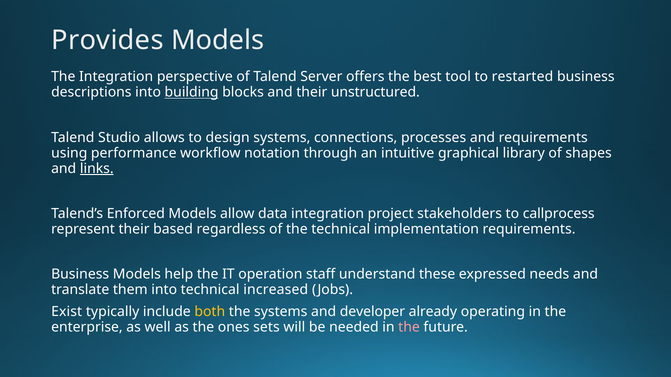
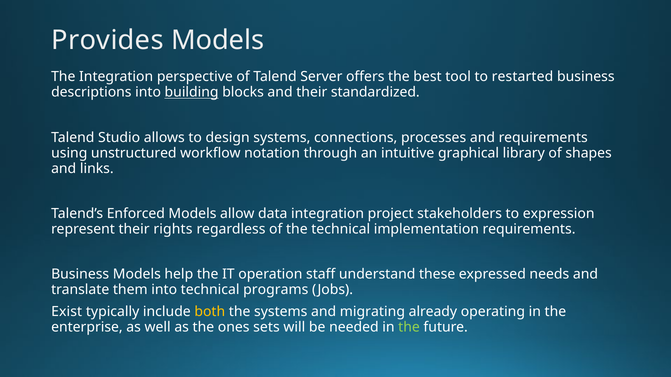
unstructured: unstructured -> standardized
performance: performance -> unstructured
links underline: present -> none
callprocess: callprocess -> expression
based: based -> rights
increased: increased -> programs
developer: developer -> migrating
the at (409, 327) colour: pink -> light green
